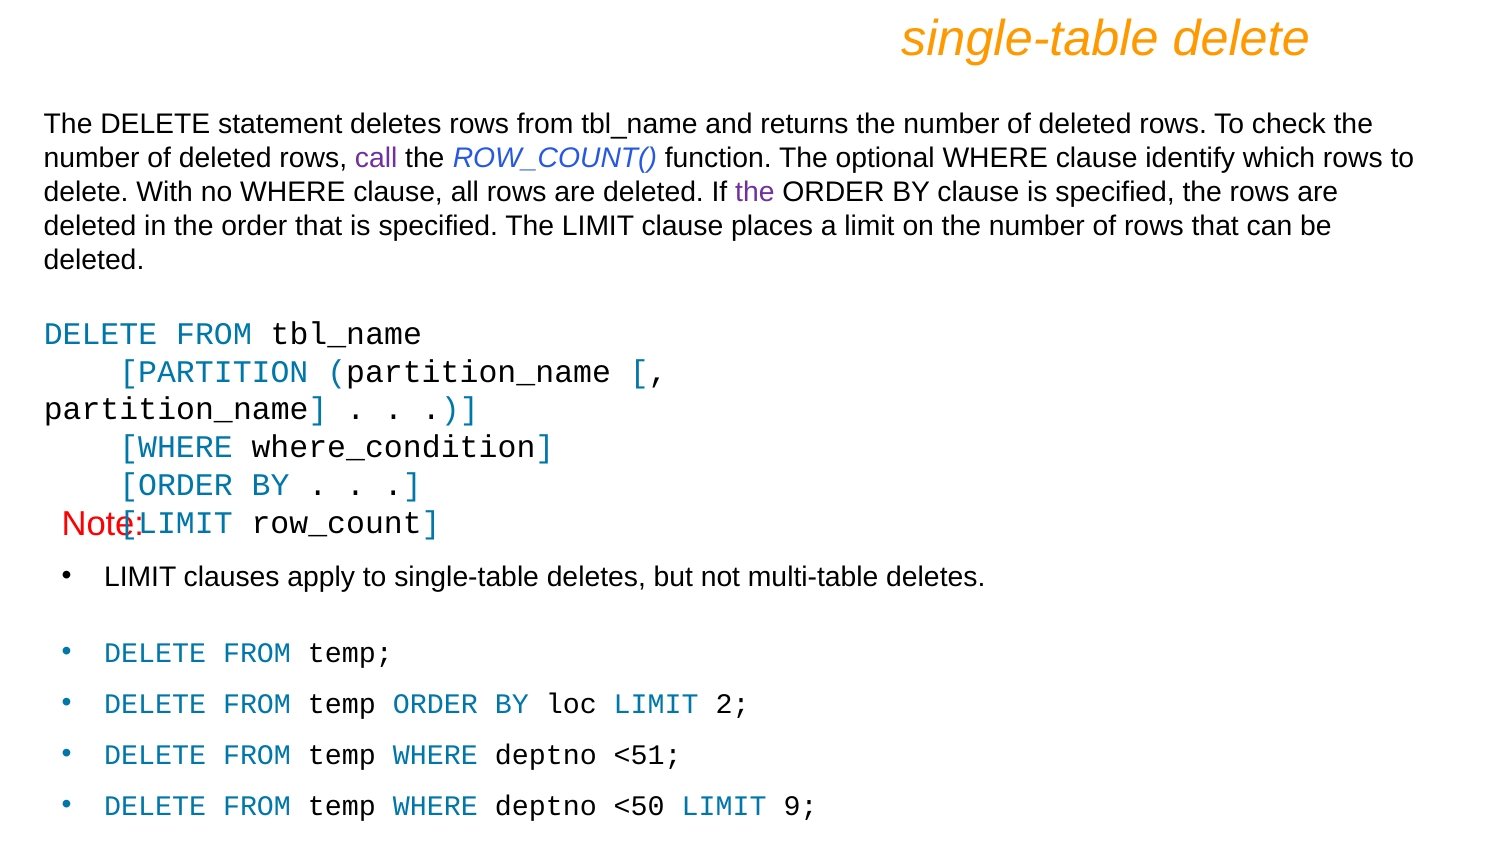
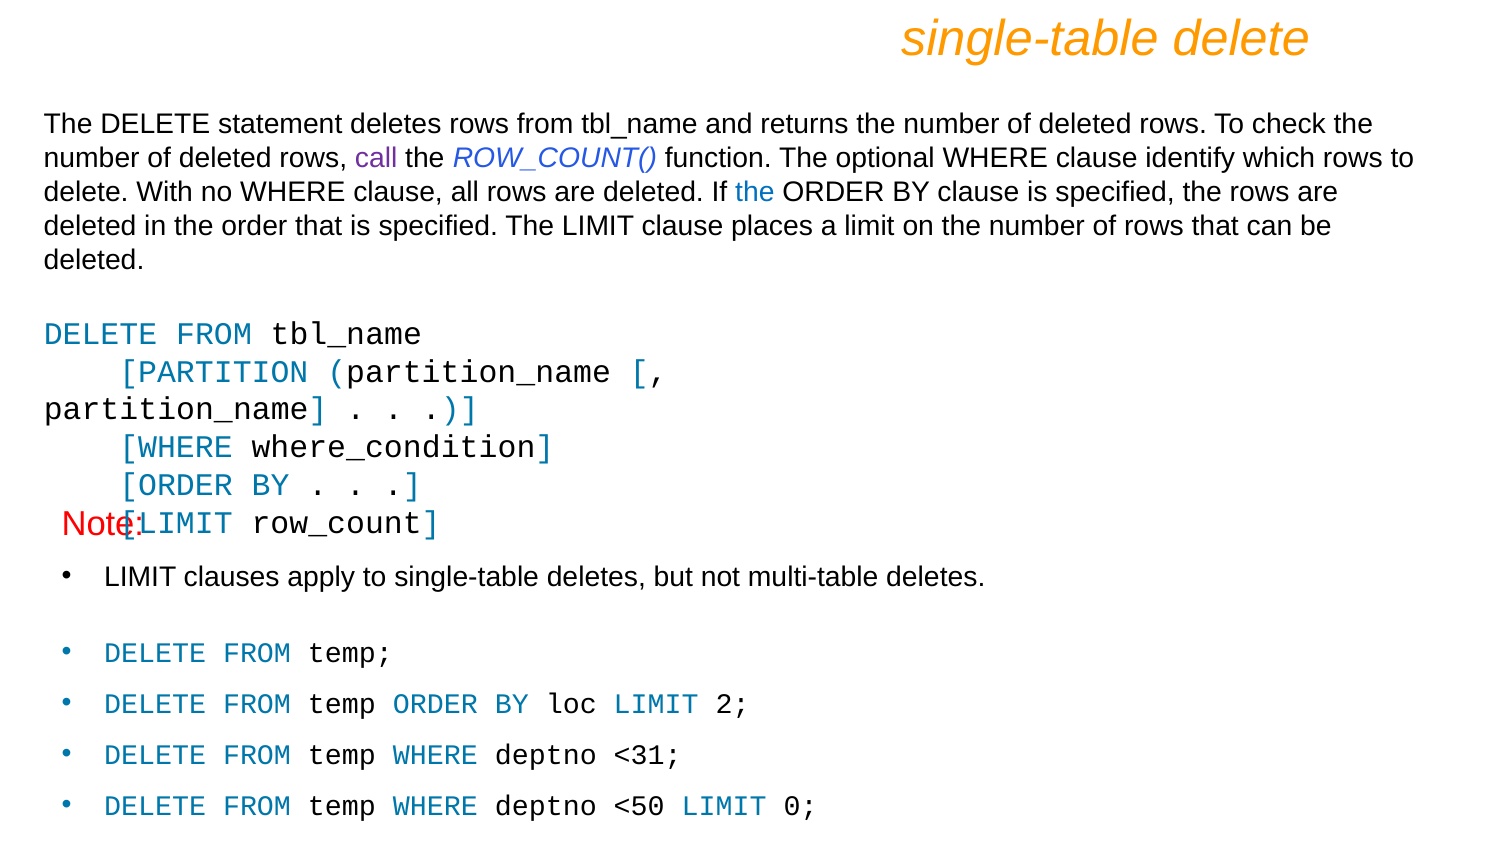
the at (755, 192) colour: purple -> blue
<51: <51 -> <31
9: 9 -> 0
